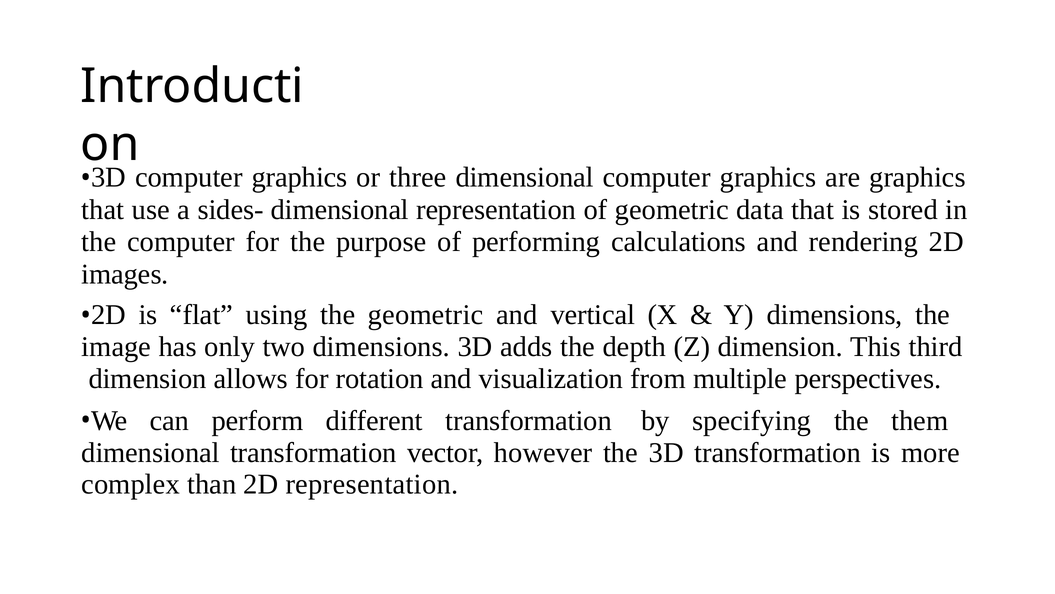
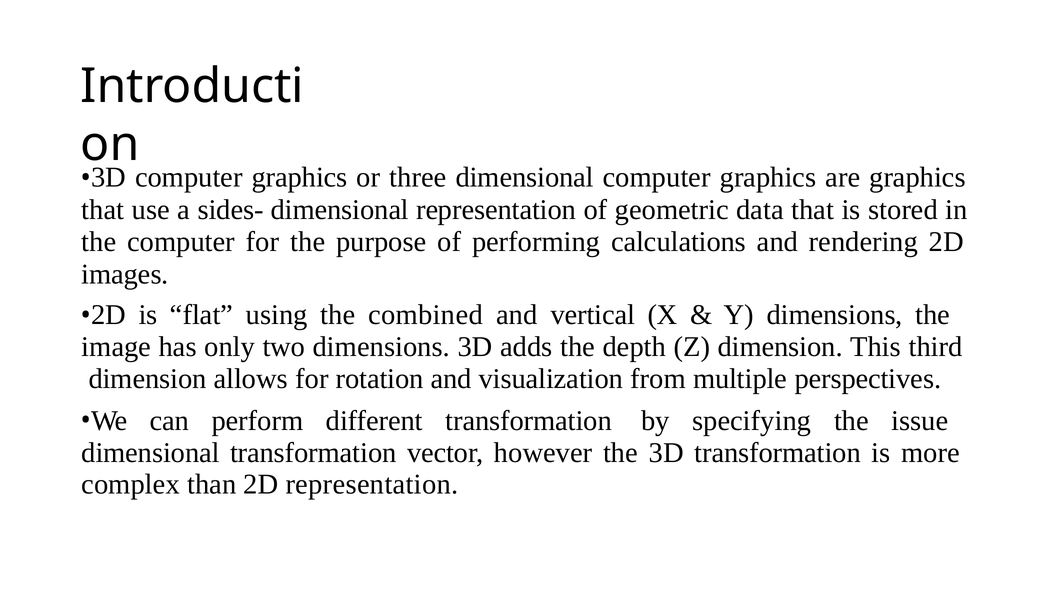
the geometric: geometric -> combined
them: them -> issue
